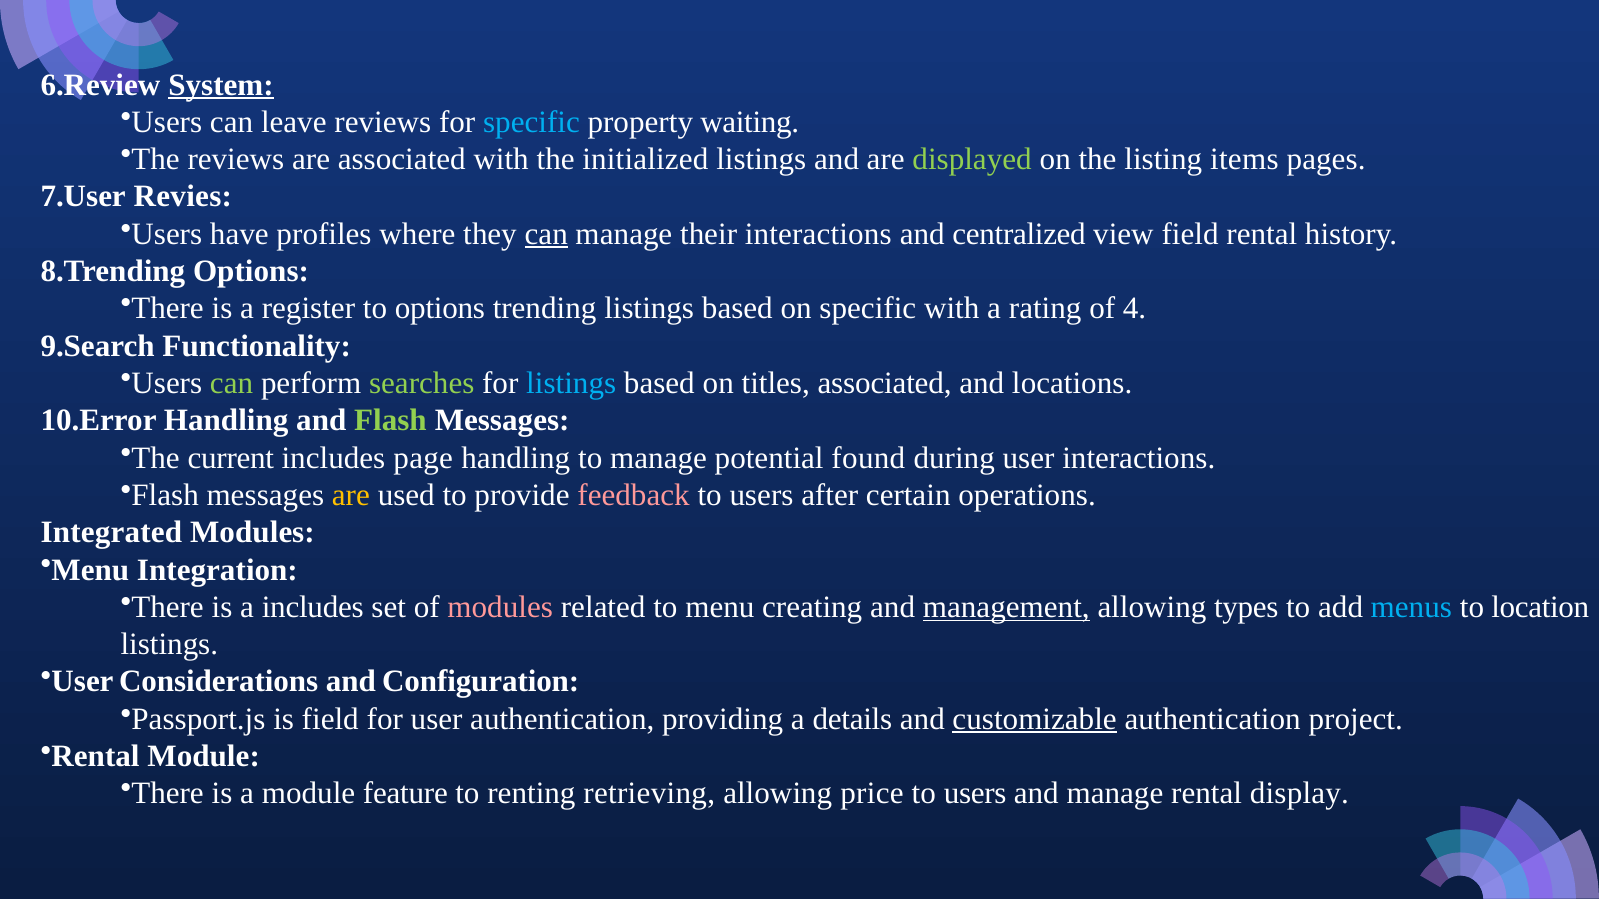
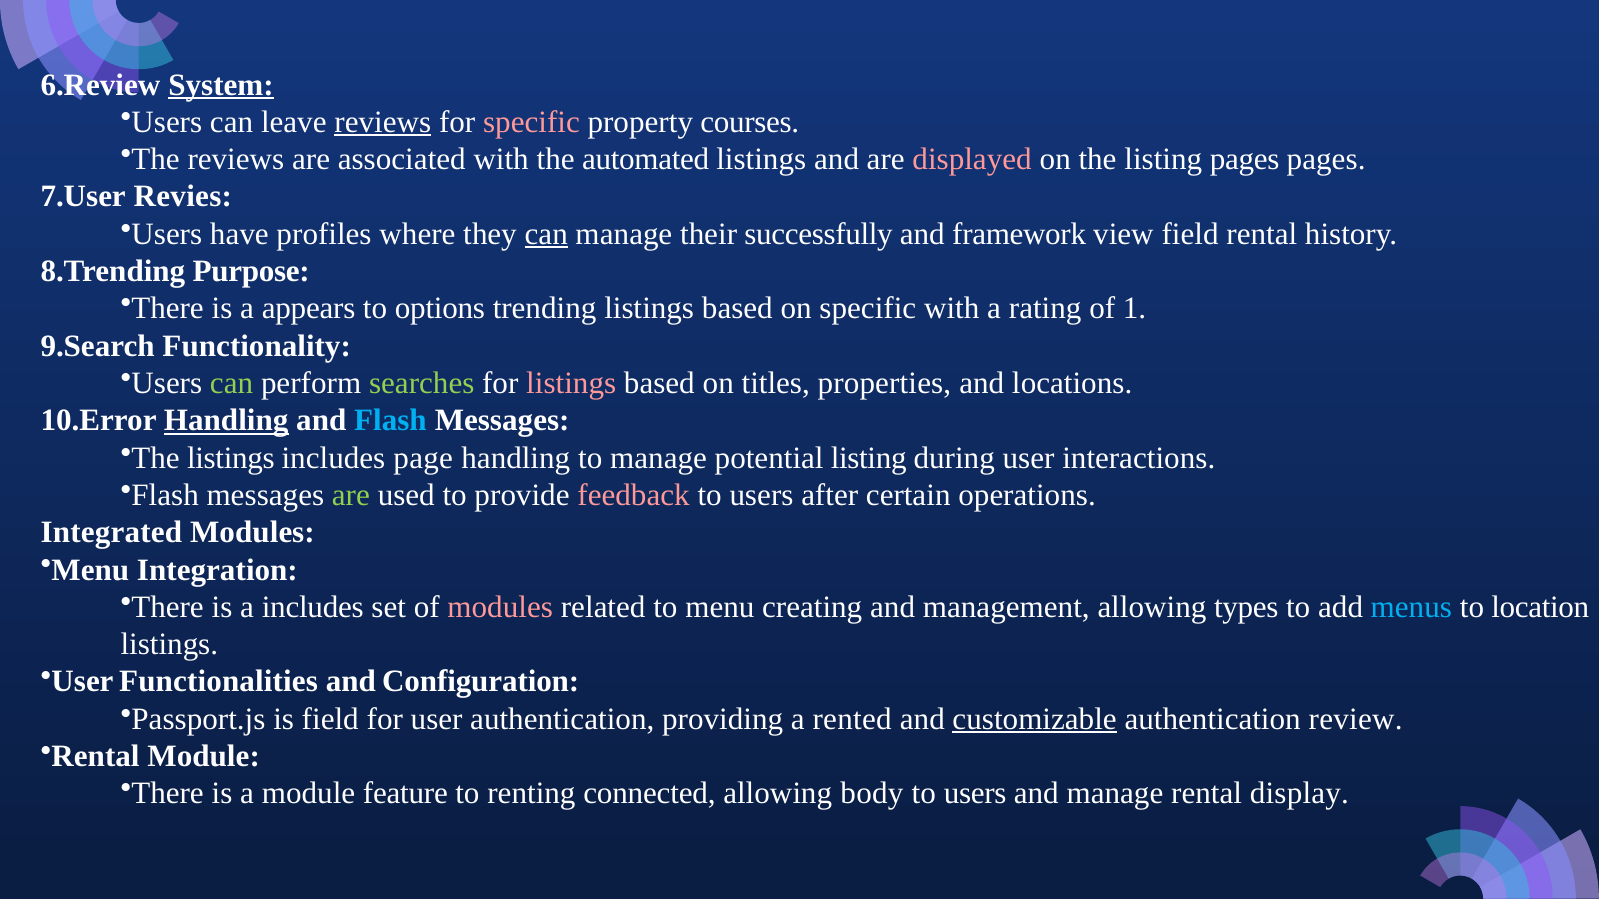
reviews at (383, 122) underline: none -> present
specific at (531, 122) colour: light blue -> pink
waiting: waiting -> courses
initialized: initialized -> automated
displayed colour: light green -> pink
listing items: items -> pages
their interactions: interactions -> successfully
centralized: centralized -> framework
Options at (251, 271): Options -> Purpose
register: register -> appears
4: 4 -> 1
listings at (571, 383) colour: light blue -> pink
titles associated: associated -> properties
Handling at (226, 421) underline: none -> present
Flash at (390, 421) colour: light green -> light blue
The current: current -> listings
potential found: found -> listing
are at (351, 495) colour: yellow -> light green
management underline: present -> none
Considerations: Considerations -> Functionalities
details: details -> rented
project: project -> review
retrieving: retrieving -> connected
price: price -> body
